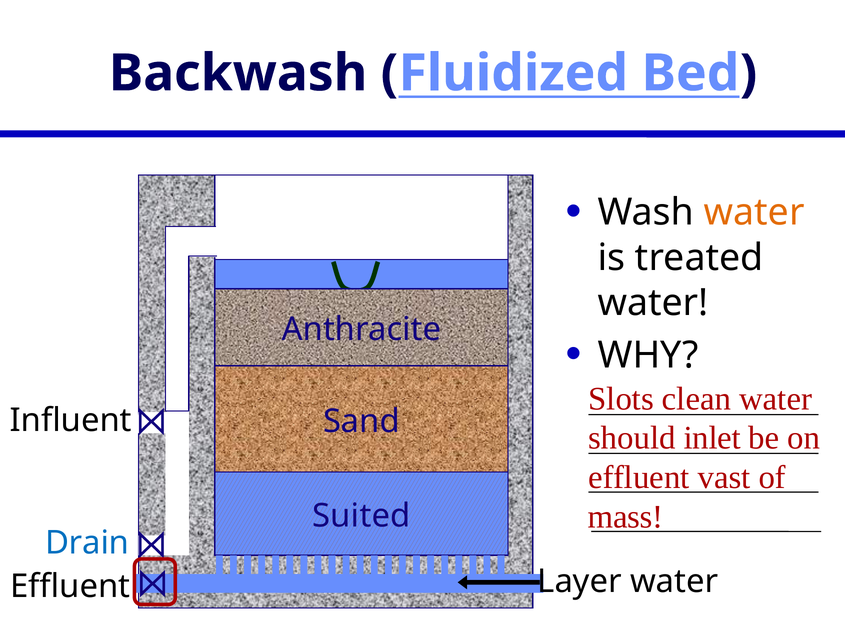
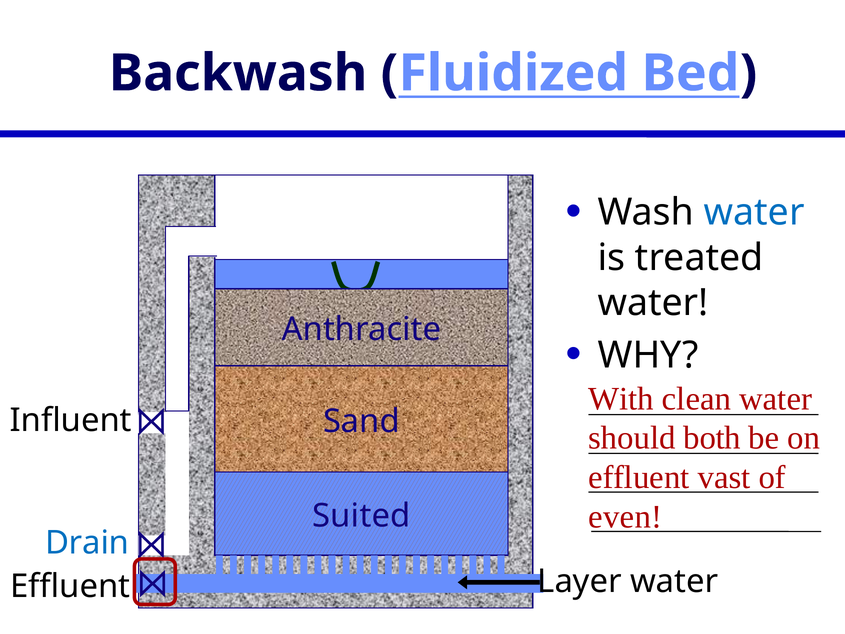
water at (754, 212) colour: orange -> blue
Slots: Slots -> With
inlet: inlet -> both
mass: mass -> even
